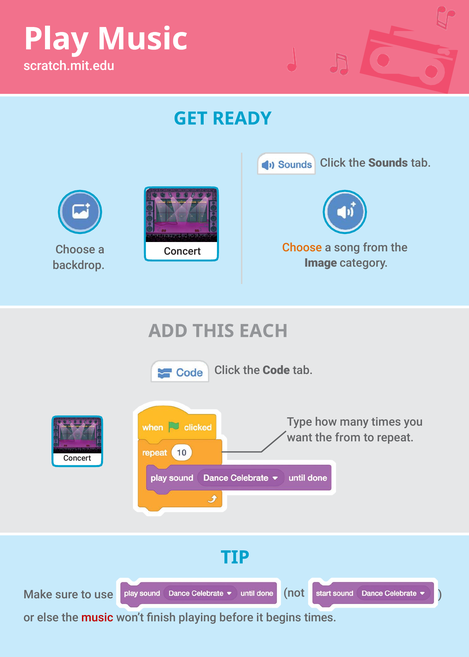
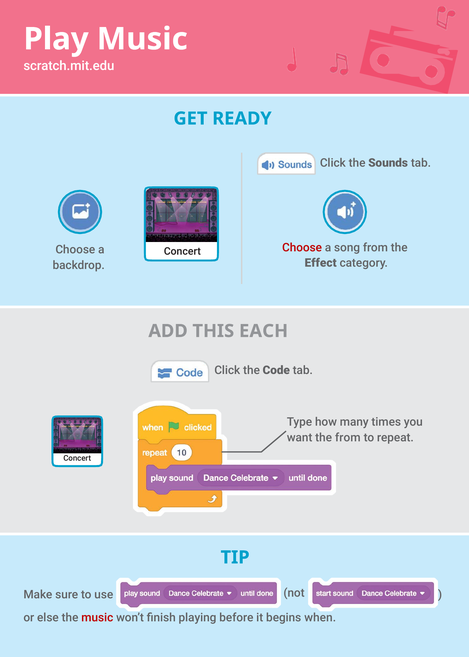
Choose at (302, 248) colour: orange -> red
Image: Image -> Effect
begins times: times -> when
